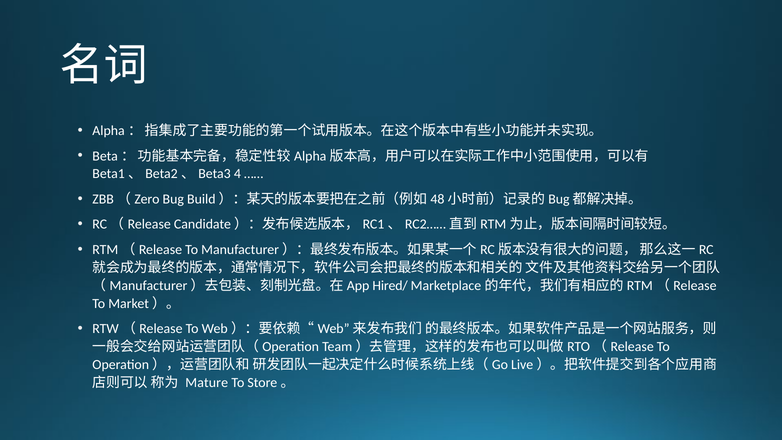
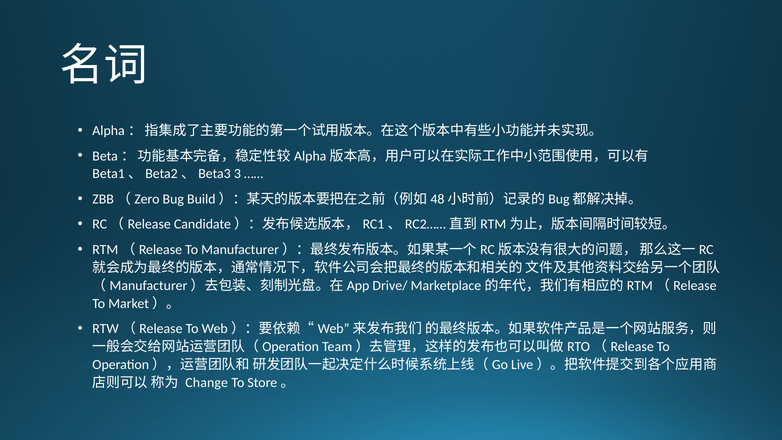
4: 4 -> 3
Hired/: Hired/ -> Drive/
Mature: Mature -> Change
